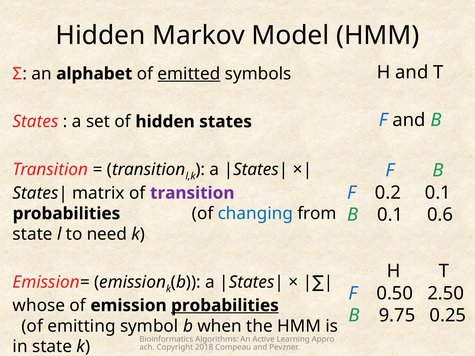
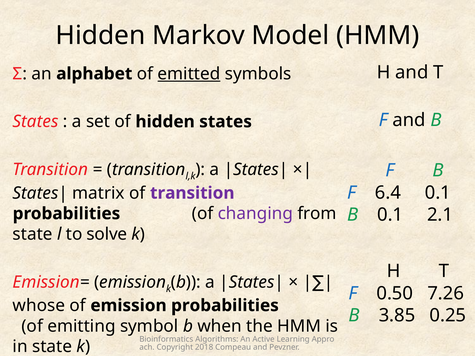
0.2: 0.2 -> 6.4
0.6: 0.6 -> 2.1
changing colour: blue -> purple
need: need -> solve
2.50: 2.50 -> 7.26
probabilities at (225, 306) underline: present -> none
9.75: 9.75 -> 3.85
